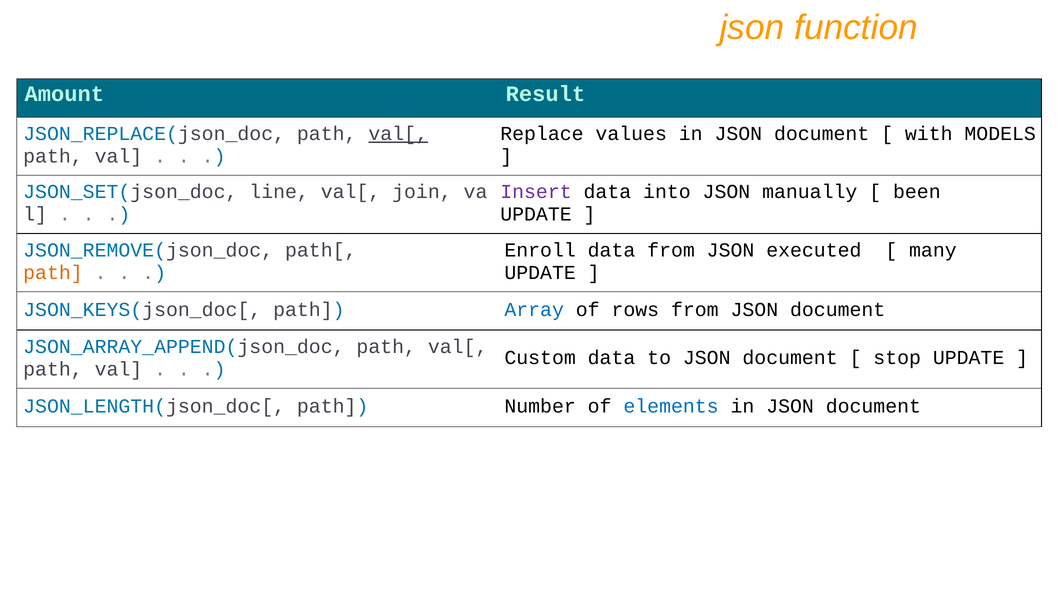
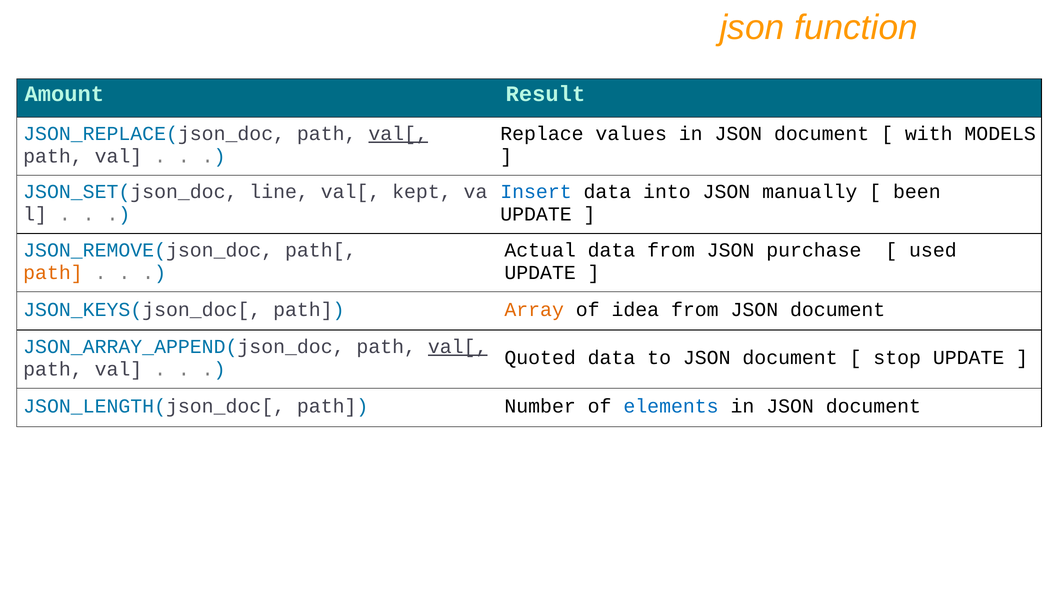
join: join -> kept
Insert colour: purple -> blue
Enroll: Enroll -> Actual
executed: executed -> purchase
many: many -> used
Array colour: blue -> orange
rows: rows -> idea
val[ at (458, 347) underline: none -> present
Custom: Custom -> Quoted
